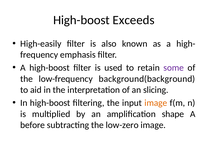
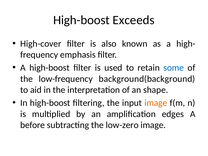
High-easily: High-easily -> High-cover
some colour: purple -> blue
slicing: slicing -> shape
shape: shape -> edges
